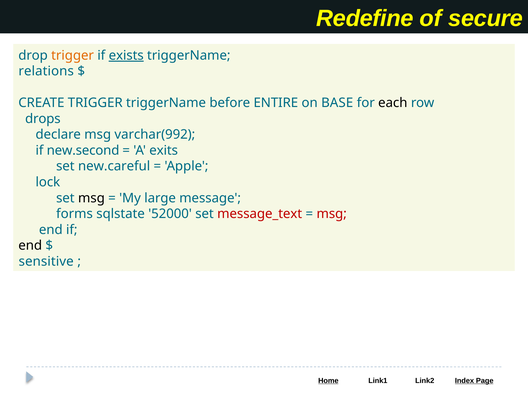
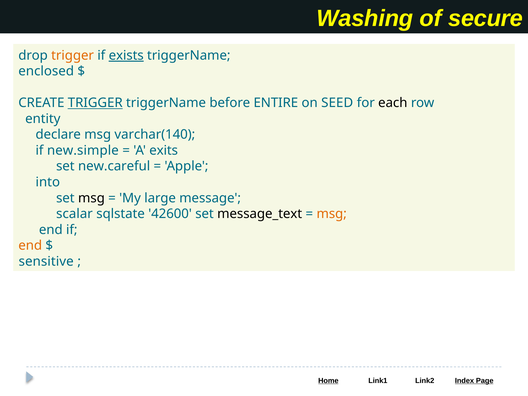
Redefine: Redefine -> Washing
relations: relations -> enclosed
TRIGGER at (95, 103) underline: none -> present
BASE: BASE -> SEED
drops: drops -> entity
varchar(992: varchar(992 -> varchar(140
new.second: new.second -> new.simple
lock: lock -> into
forms: forms -> scalar
52000: 52000 -> 42600
message_text colour: red -> black
msg at (332, 214) colour: red -> orange
end at (30, 246) colour: black -> orange
